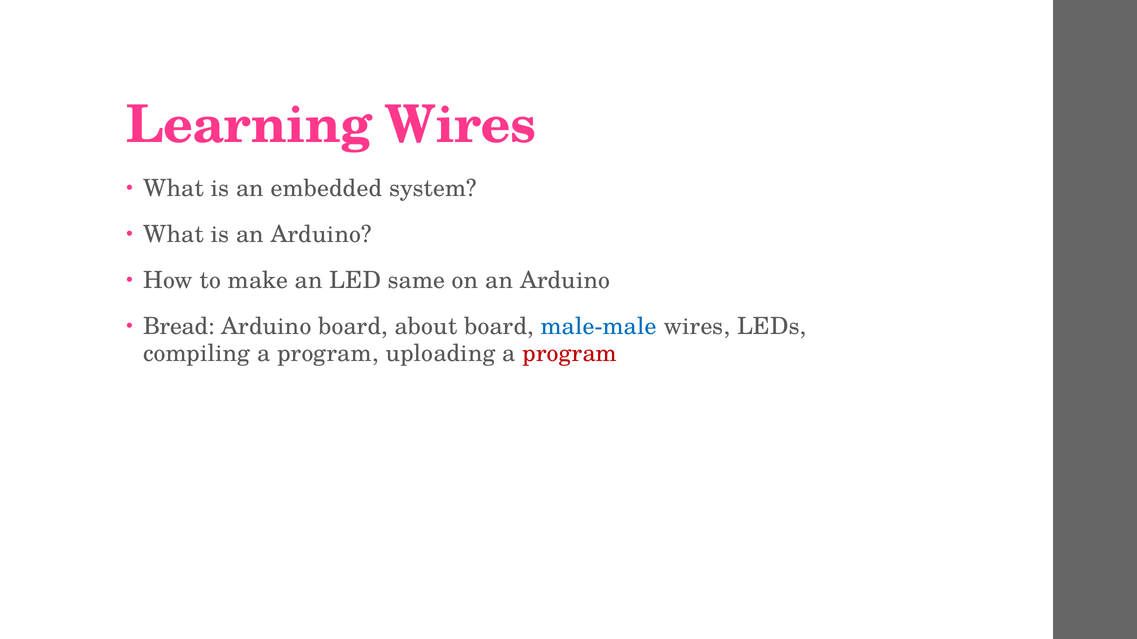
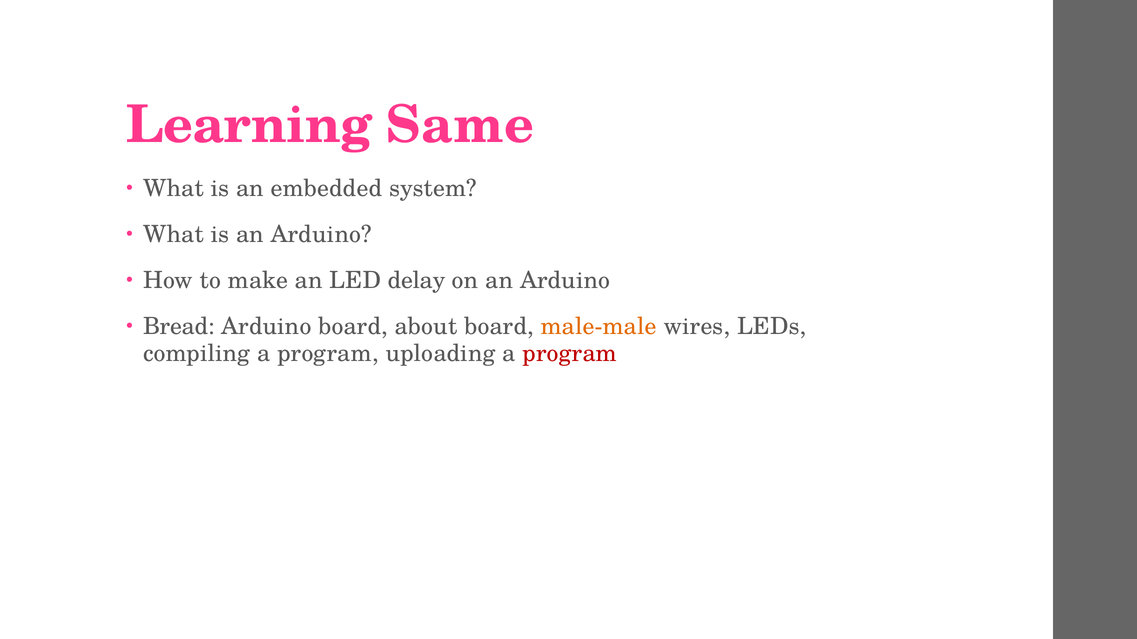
Learning Wires: Wires -> Same
same: same -> delay
male-male colour: blue -> orange
